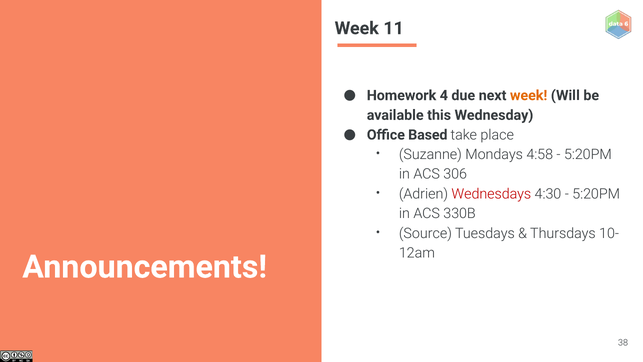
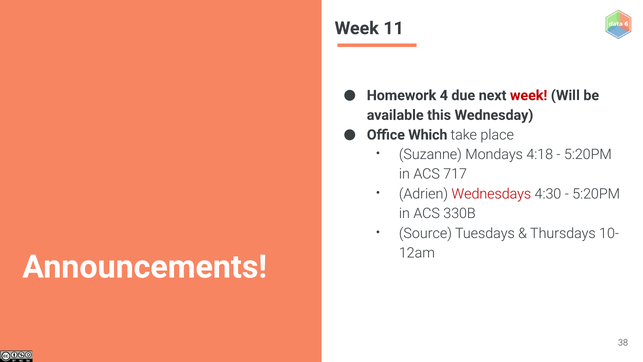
week at (529, 95) colour: orange -> red
Based: Based -> Which
4:58: 4:58 -> 4:18
306: 306 -> 717
